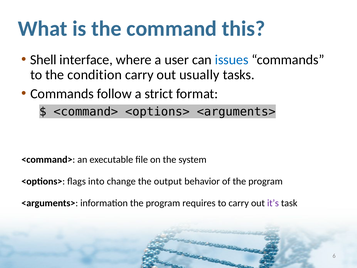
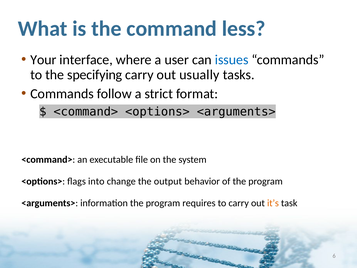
this: this -> less
Shell: Shell -> Your
condition: condition -> specifying
it’s colour: purple -> orange
